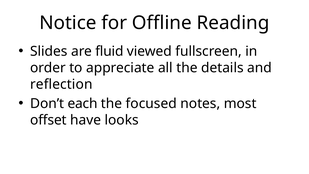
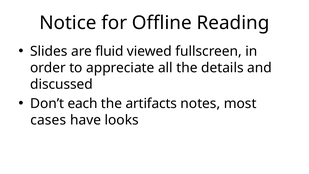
reflection: reflection -> discussed
focused: focused -> artifacts
offset: offset -> cases
